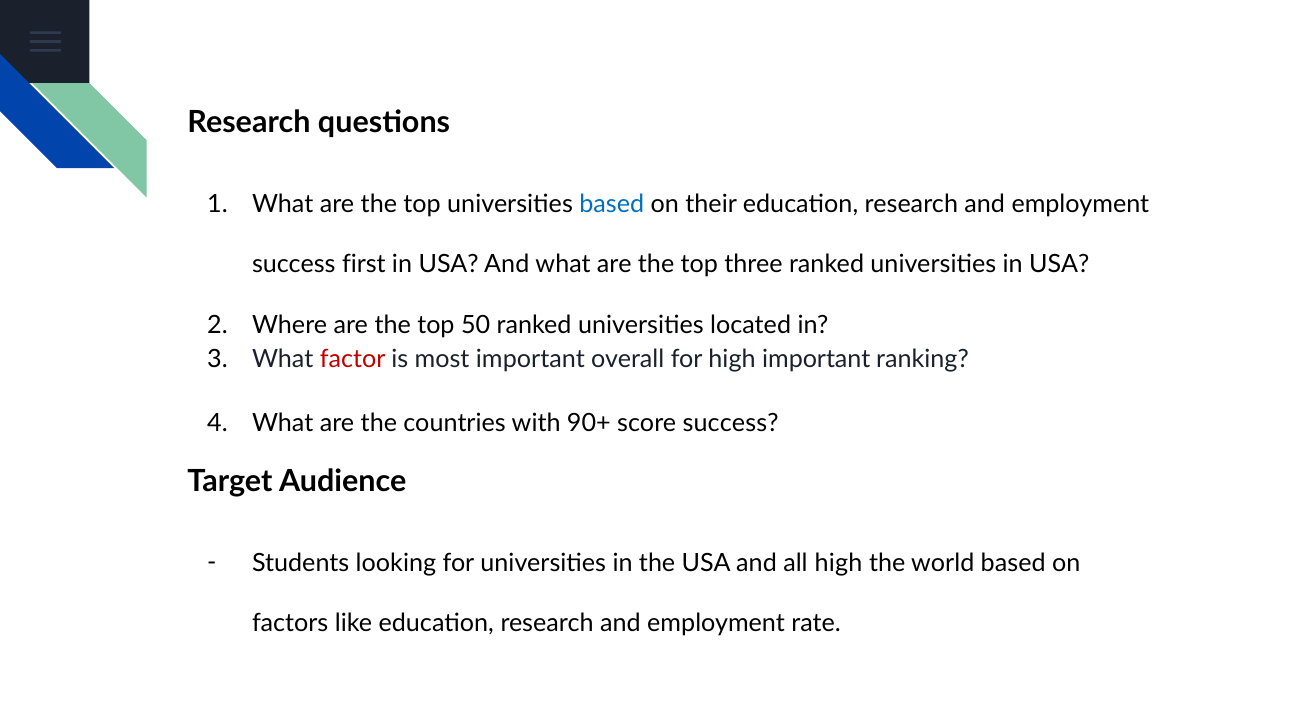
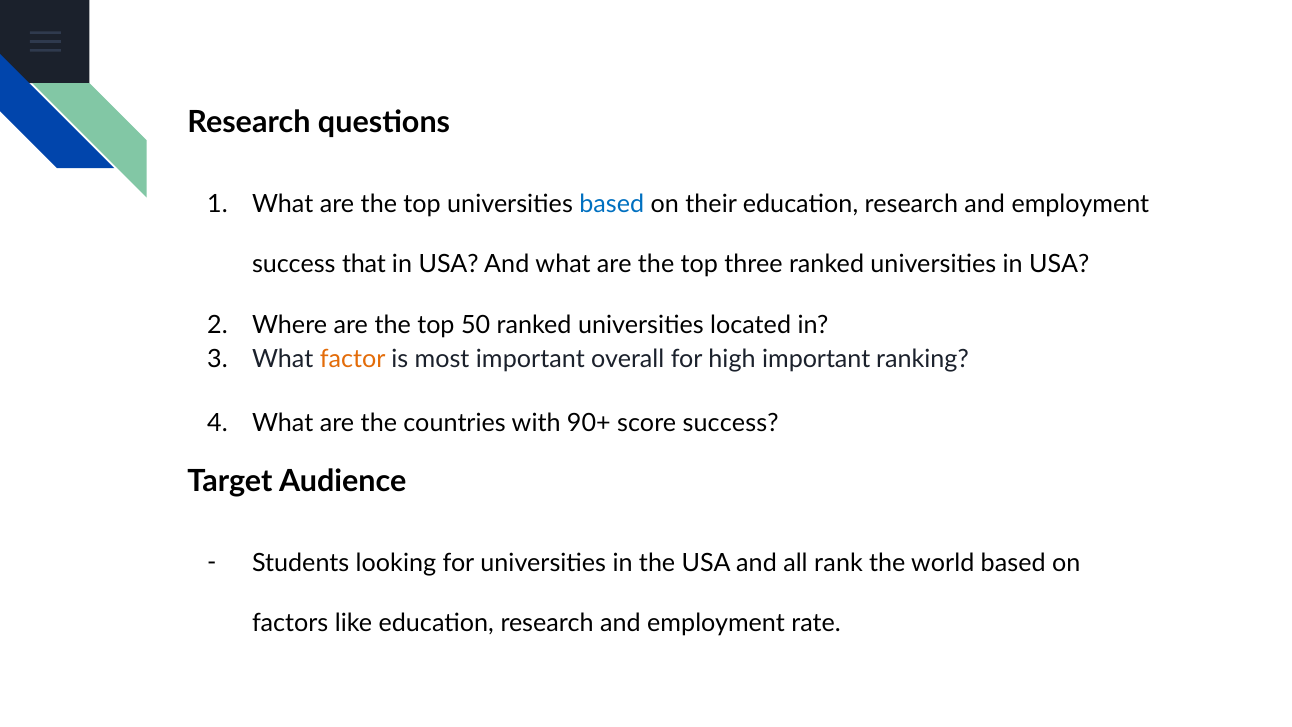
first: first -> that
factor colour: red -> orange
all high: high -> rank
